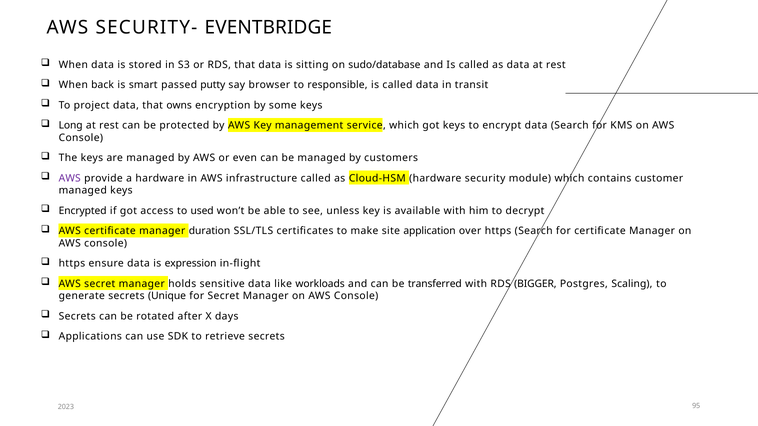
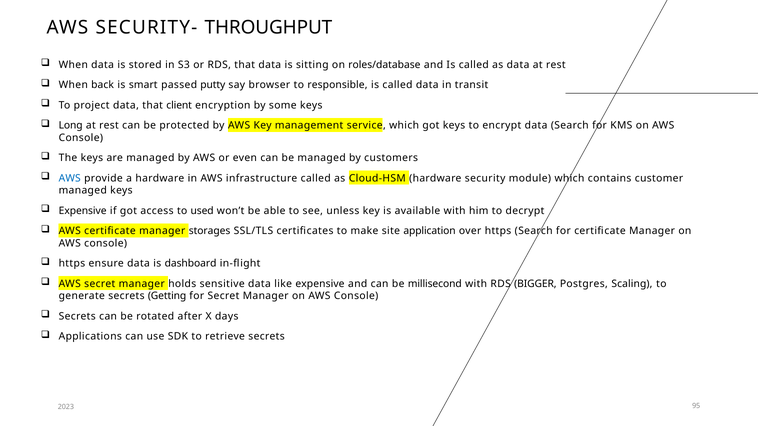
EVENTBRIDGE: EVENTBRIDGE -> THROUGHPUT
sudo/database: sudo/database -> roles/database
owns: owns -> client
AWS at (70, 178) colour: purple -> blue
Encrypted at (83, 211): Encrypted -> Expensive
duration: duration -> storages
expression: expression -> dashboard
like workloads: workloads -> expensive
transferred: transferred -> millisecond
Unique: Unique -> Getting
